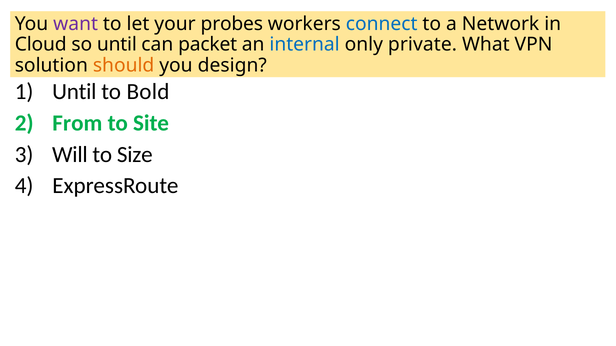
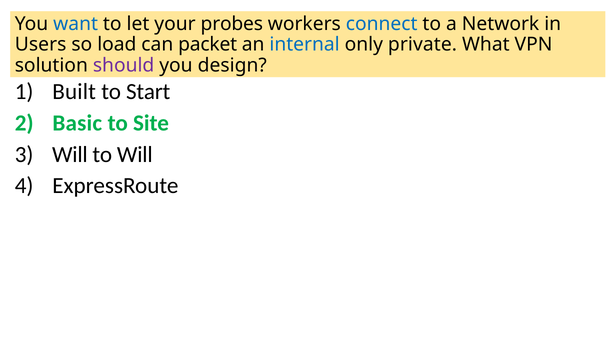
want colour: purple -> blue
Cloud: Cloud -> Users
so until: until -> load
should colour: orange -> purple
Until at (74, 92): Until -> Built
Bold: Bold -> Start
From: From -> Basic
to Size: Size -> Will
